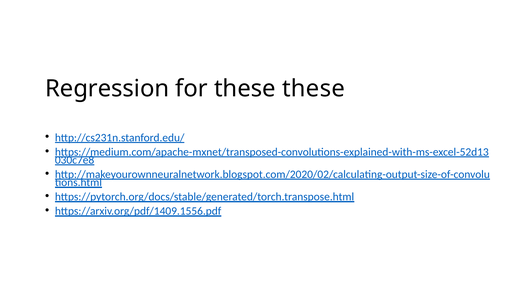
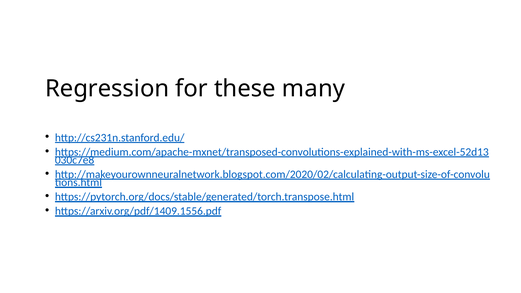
these these: these -> many
